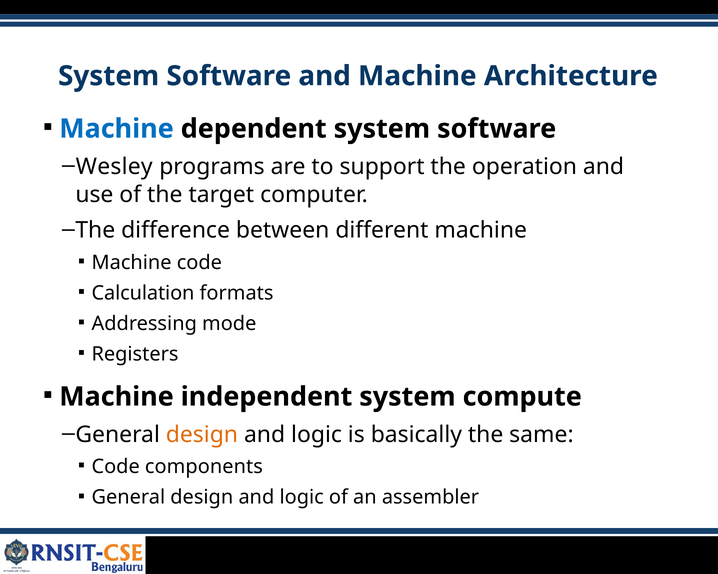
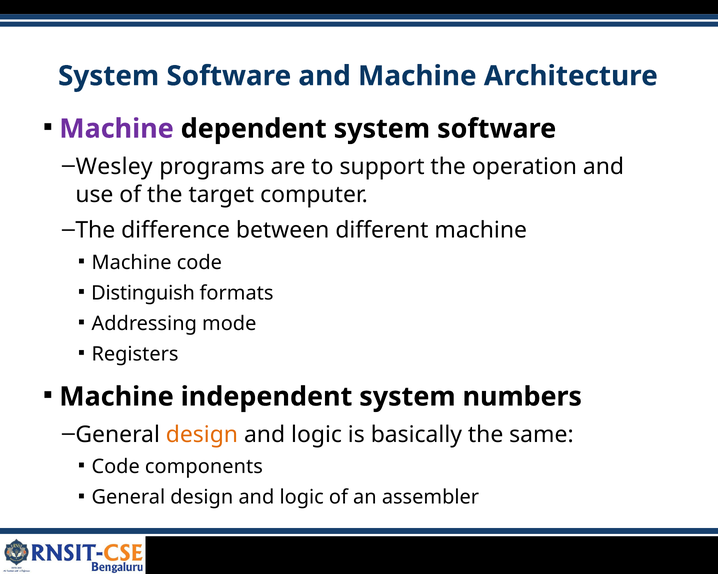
Machine at (117, 129) colour: blue -> purple
Calculation: Calculation -> Distinguish
compute: compute -> numbers
